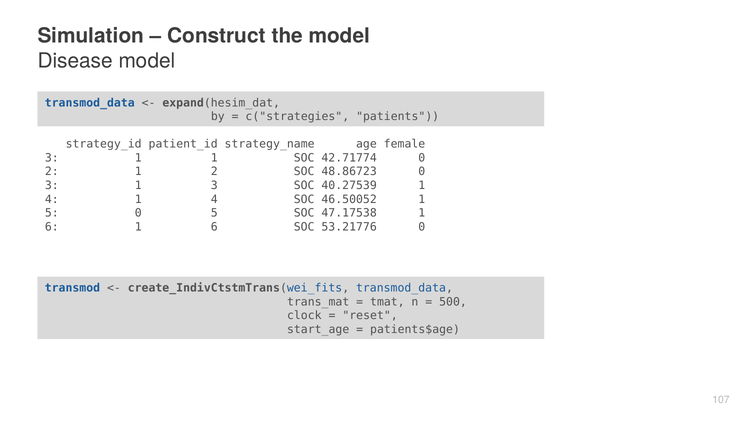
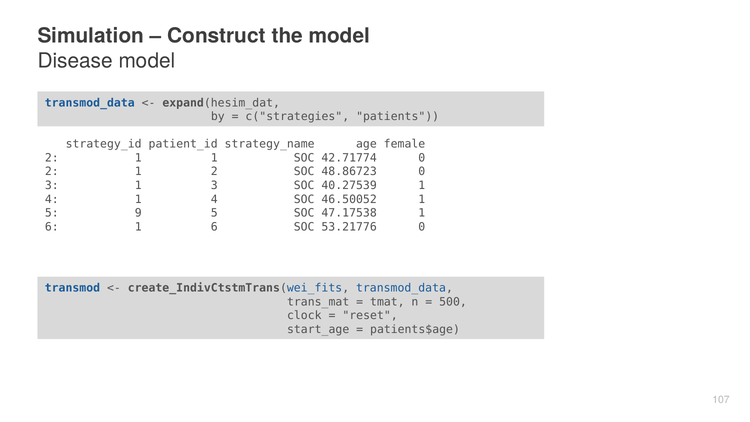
3 at (52, 158): 3 -> 2
5 0: 0 -> 9
